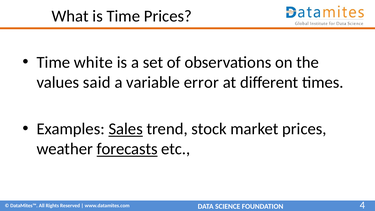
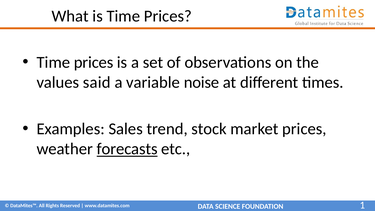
white at (93, 62): white -> prices
error: error -> noise
Sales underline: present -> none
4: 4 -> 1
